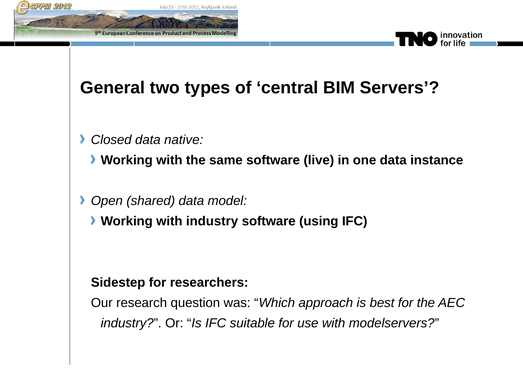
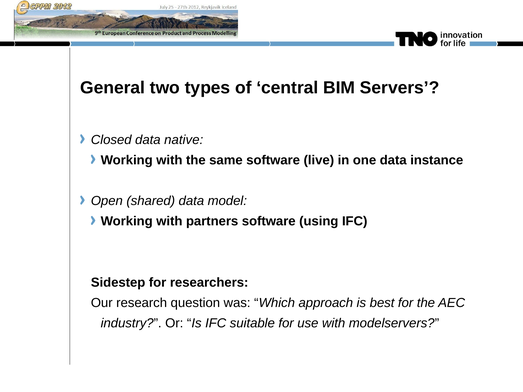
with industry: industry -> partners
